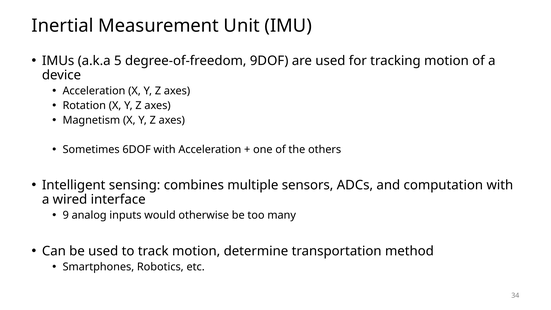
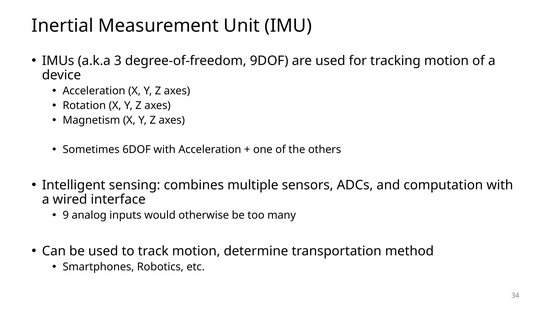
5: 5 -> 3
